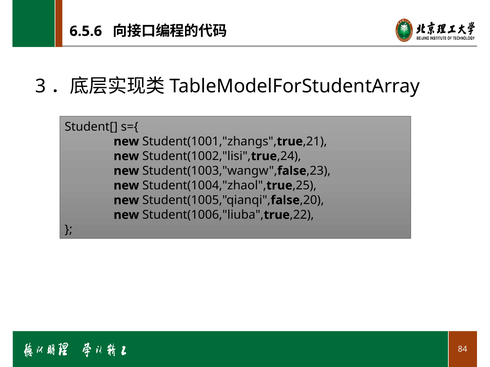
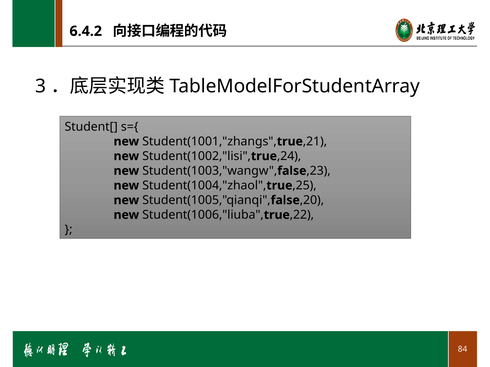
6.5.6: 6.5.6 -> 6.4.2
